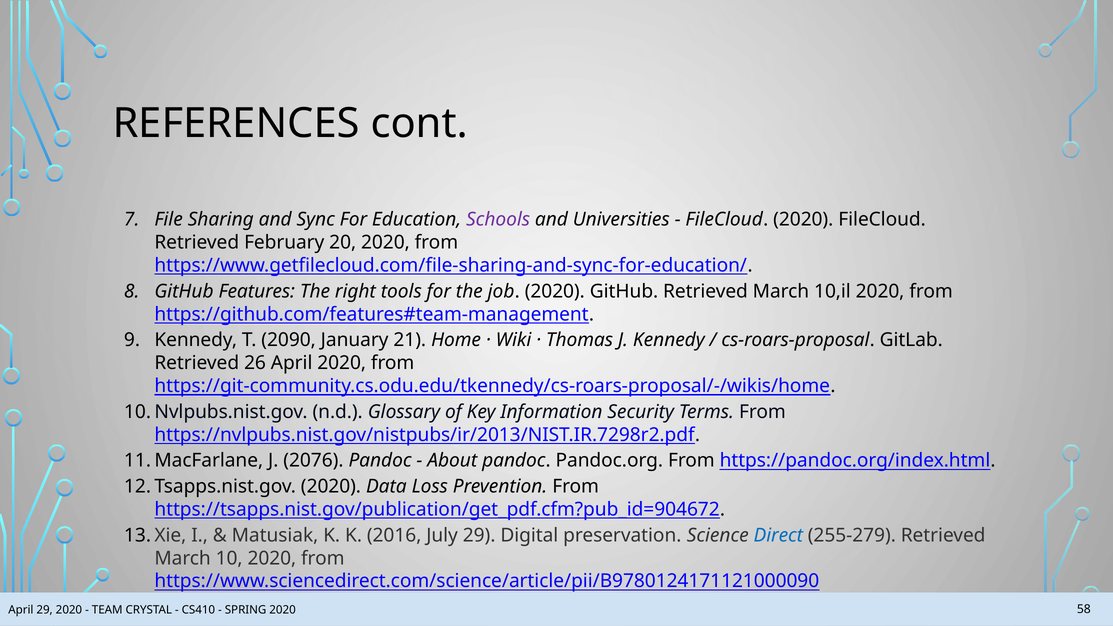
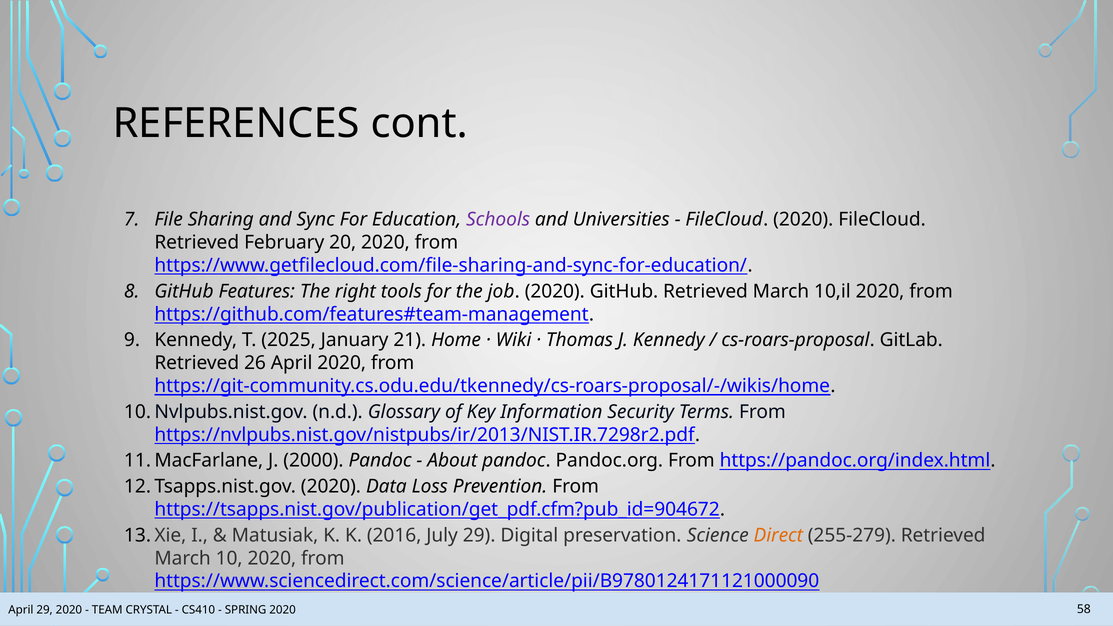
2090: 2090 -> 2025
2076: 2076 -> 2000
Direct colour: blue -> orange
